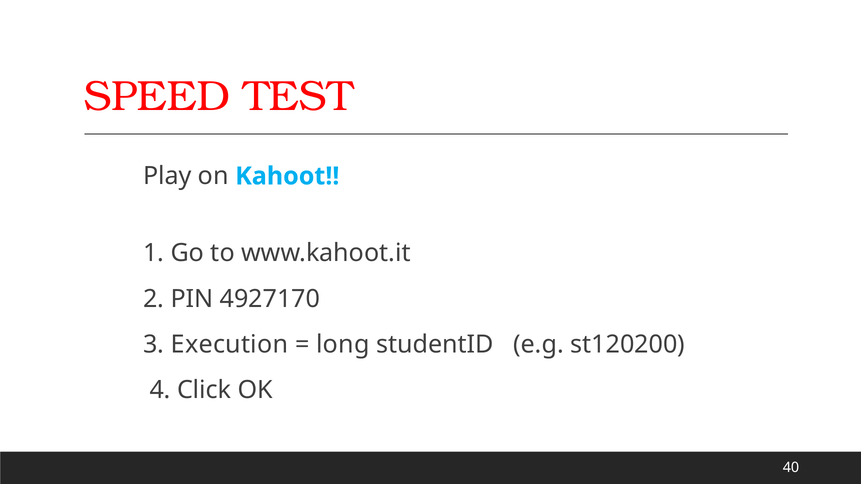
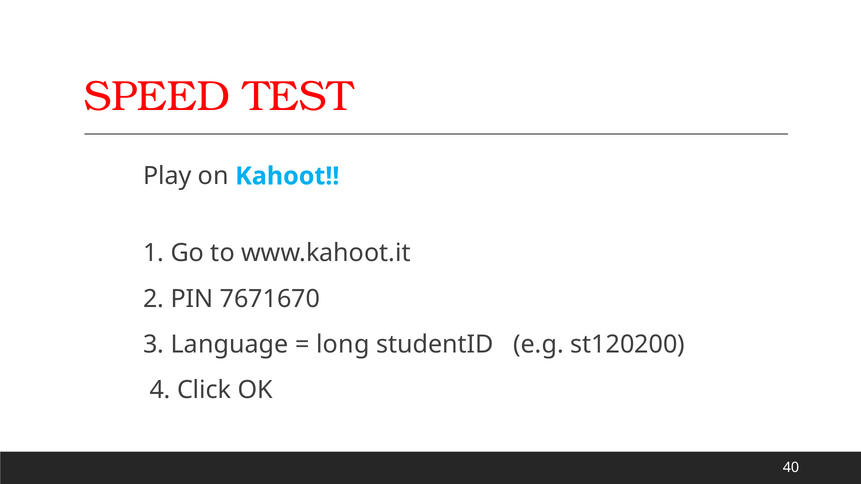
4927170: 4927170 -> 7671670
Execution: Execution -> Language
